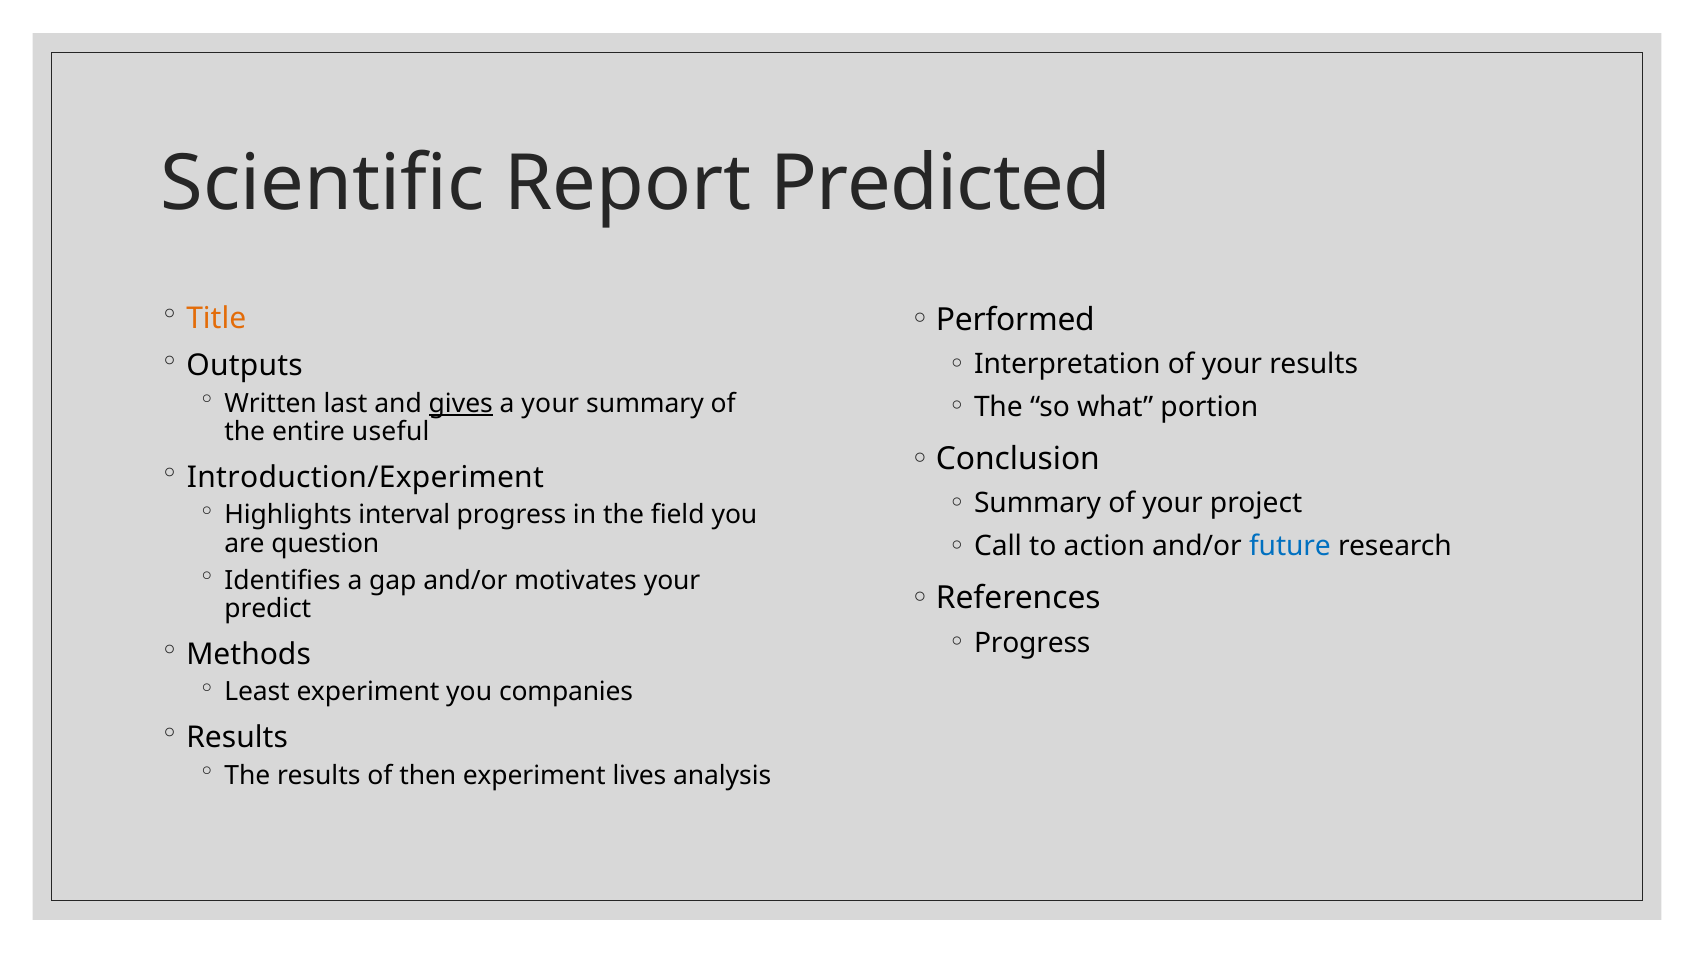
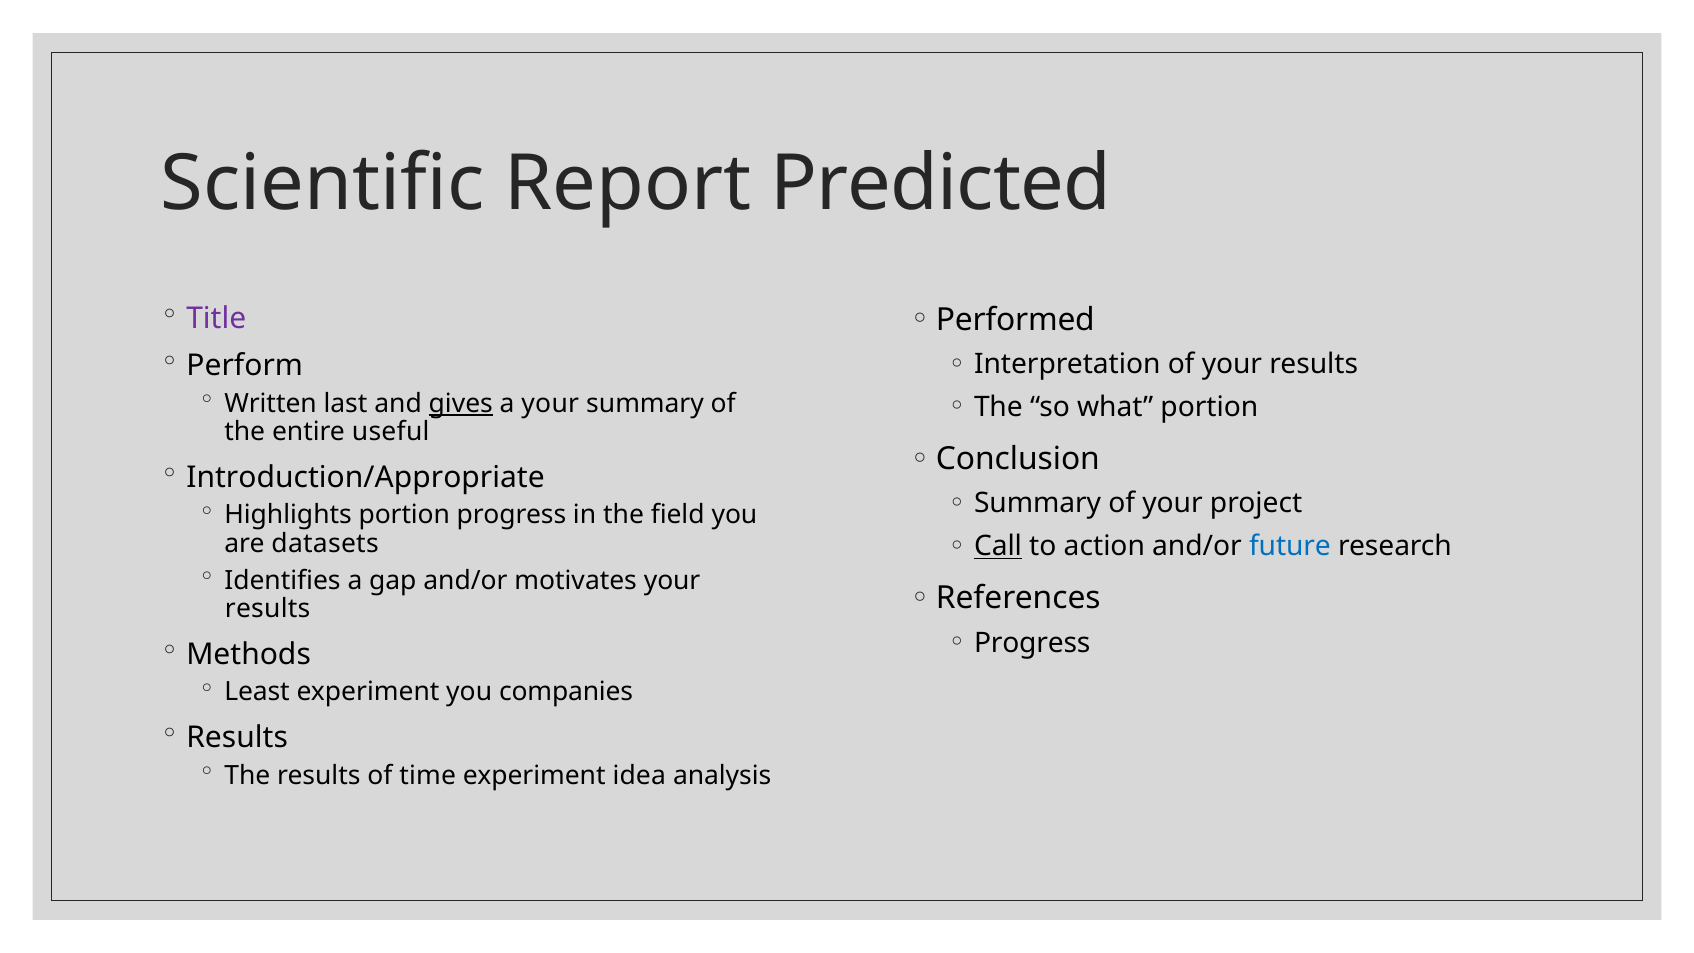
Title colour: orange -> purple
Outputs: Outputs -> Perform
Introduction/Experiment: Introduction/Experiment -> Introduction/Appropriate
Highlights interval: interval -> portion
Call underline: none -> present
question: question -> datasets
predict at (268, 609): predict -> results
then: then -> time
lives: lives -> idea
